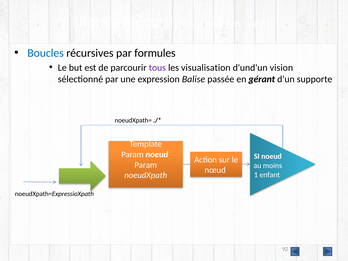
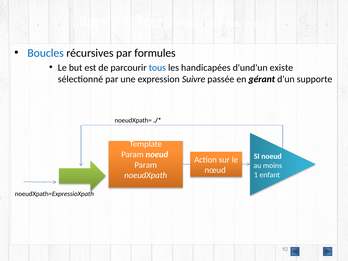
tous colour: purple -> blue
visualisation: visualisation -> handicapées
vision: vision -> existe
Balise: Balise -> Suivre
